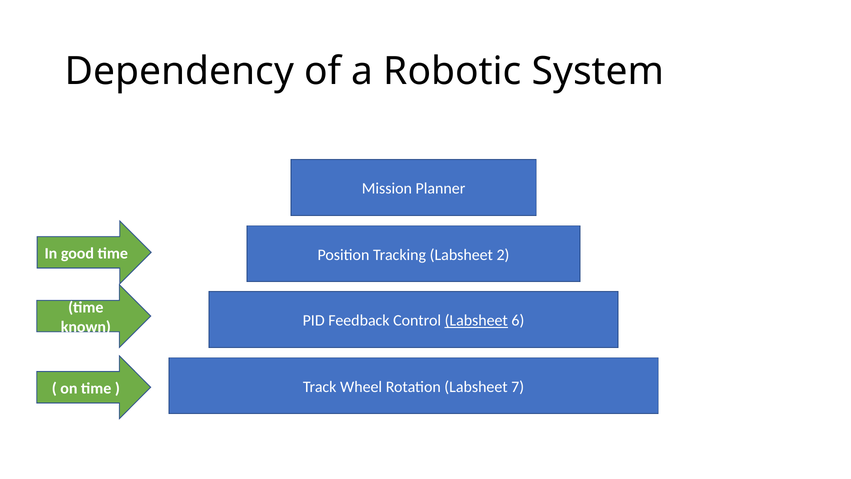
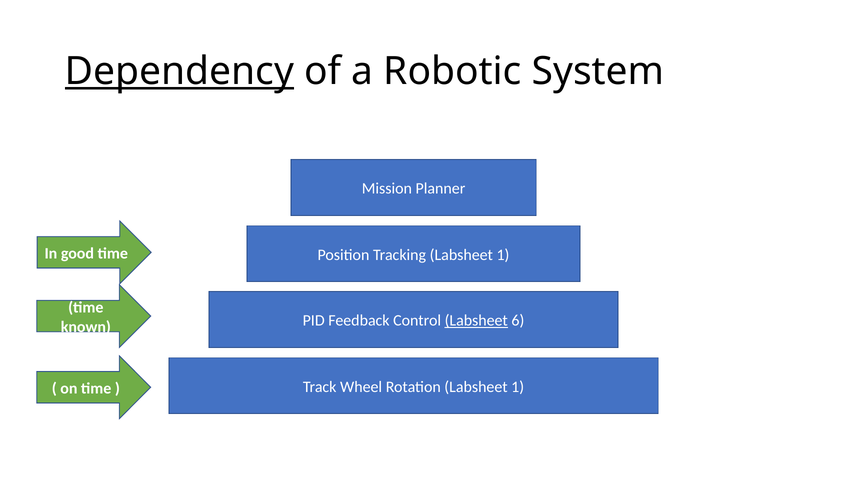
Dependency underline: none -> present
Tracking Labsheet 2: 2 -> 1
Rotation Labsheet 7: 7 -> 1
